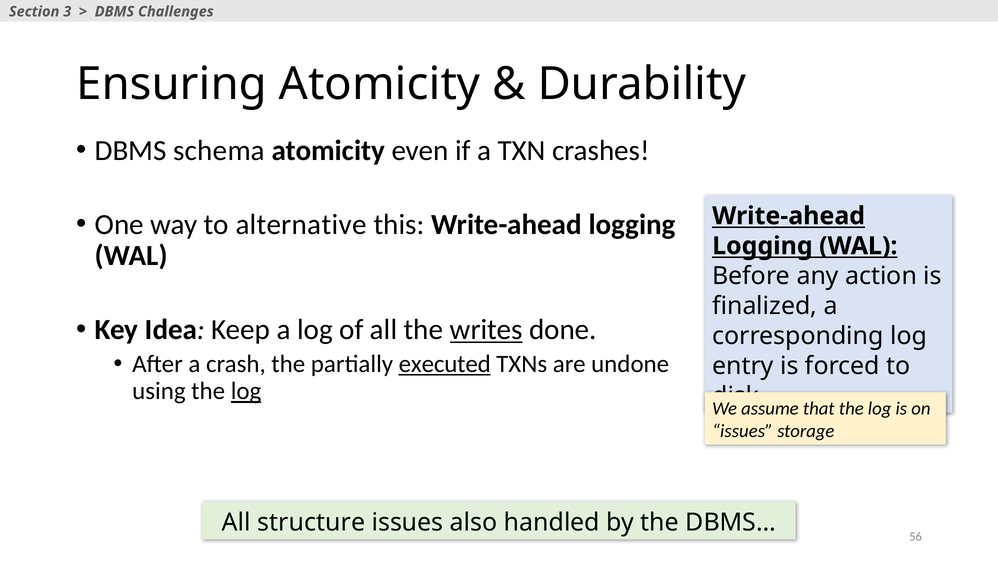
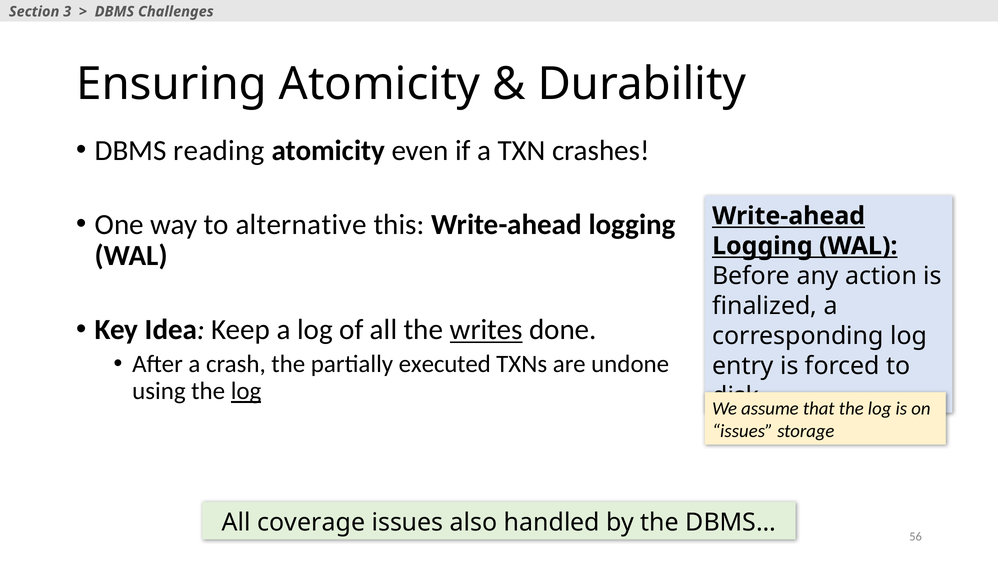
schema: schema -> reading
executed underline: present -> none
structure: structure -> coverage
